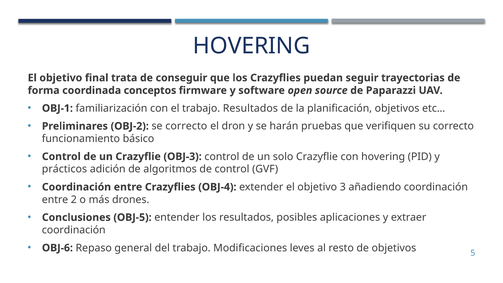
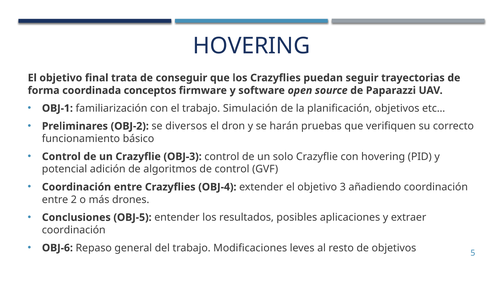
trabajo Resultados: Resultados -> Simulación
se correcto: correcto -> diversos
prácticos: prácticos -> potencial
